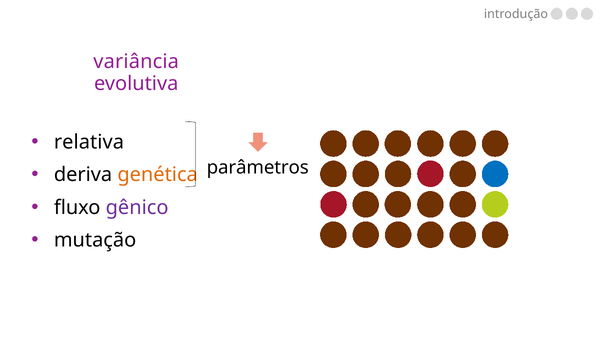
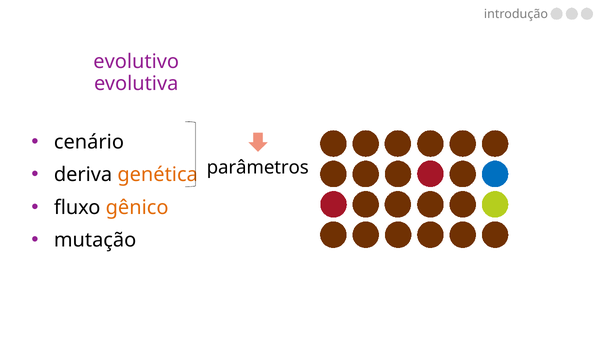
variância: variância -> evolutivo
relativa: relativa -> cenário
gênico colour: purple -> orange
